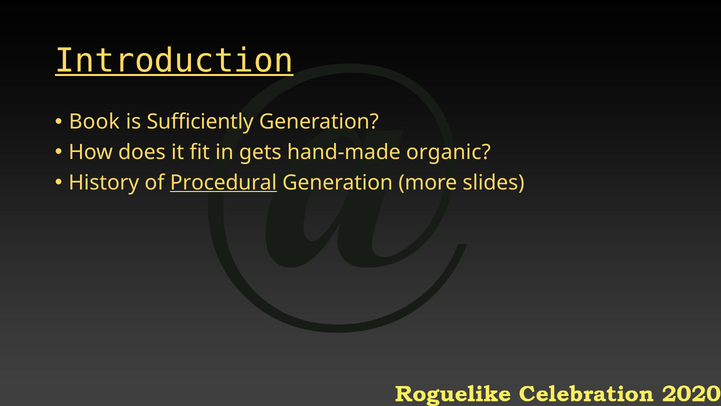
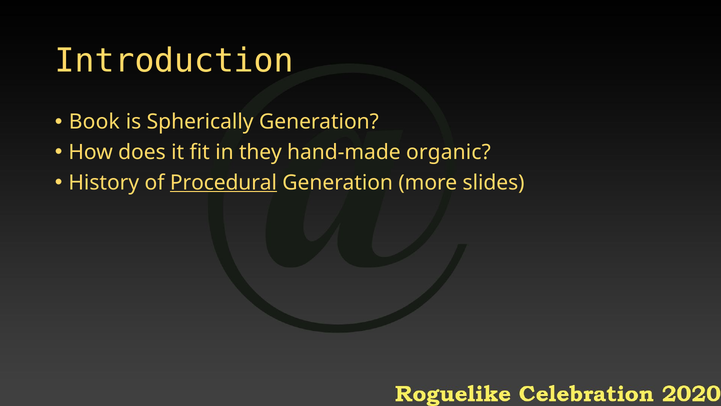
Introduction underline: present -> none
Sufficiently: Sufficiently -> Spherically
gets: gets -> they
